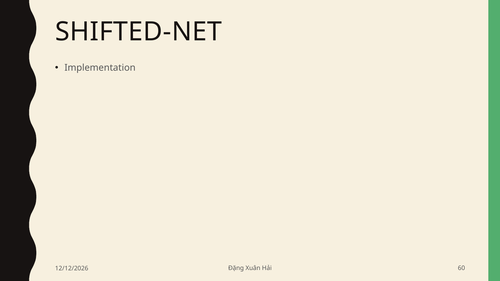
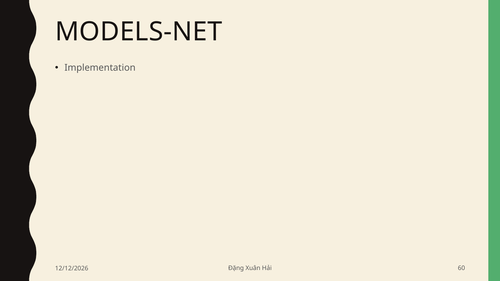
SHIFTED-NET: SHIFTED-NET -> MODELS-NET
